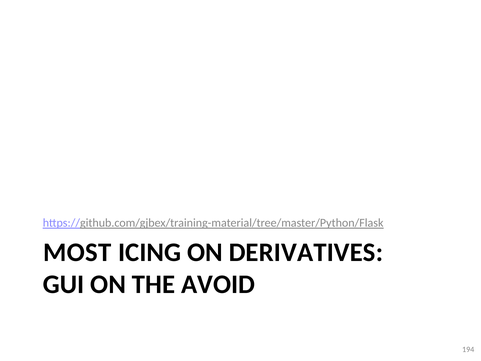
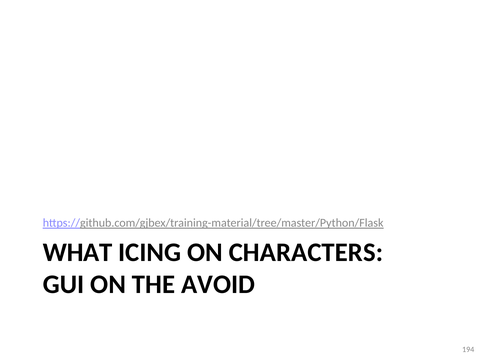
MOST: MOST -> WHAT
DERIVATIVES: DERIVATIVES -> CHARACTERS
